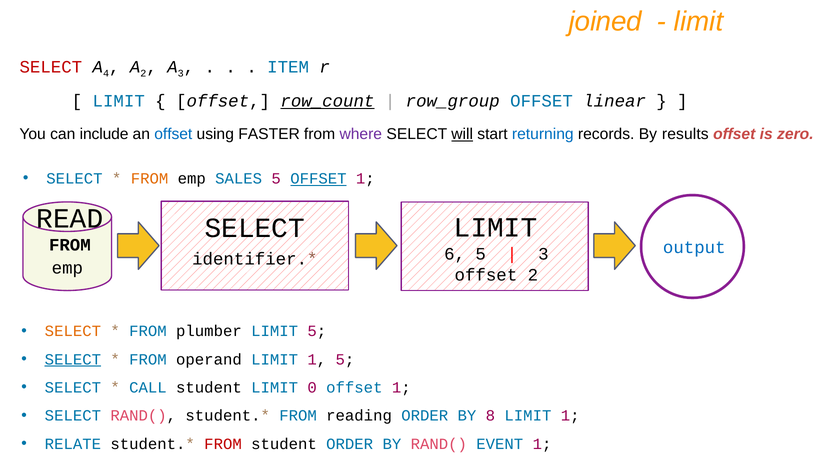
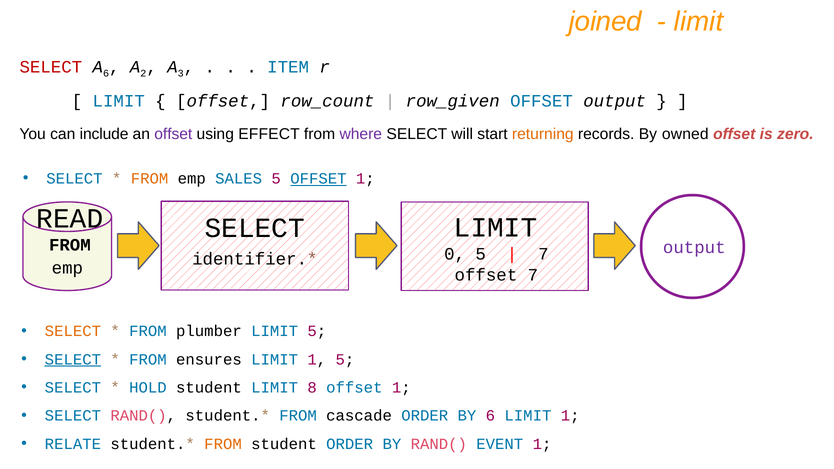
4 at (106, 74): 4 -> 6
row_count underline: present -> none
row_group: row_group -> row_given
OFFSET linear: linear -> output
offset at (173, 134) colour: blue -> purple
FASTER: FASTER -> EFFECT
will underline: present -> none
returning colour: blue -> orange
results: results -> owned
output at (694, 248) colour: blue -> purple
6: 6 -> 0
3 at (543, 254): 3 -> 7
offset 2: 2 -> 7
operand: operand -> ensures
CALL: CALL -> HOLD
0: 0 -> 8
reading: reading -> cascade
BY 8: 8 -> 6
FROM at (223, 444) colour: red -> orange
